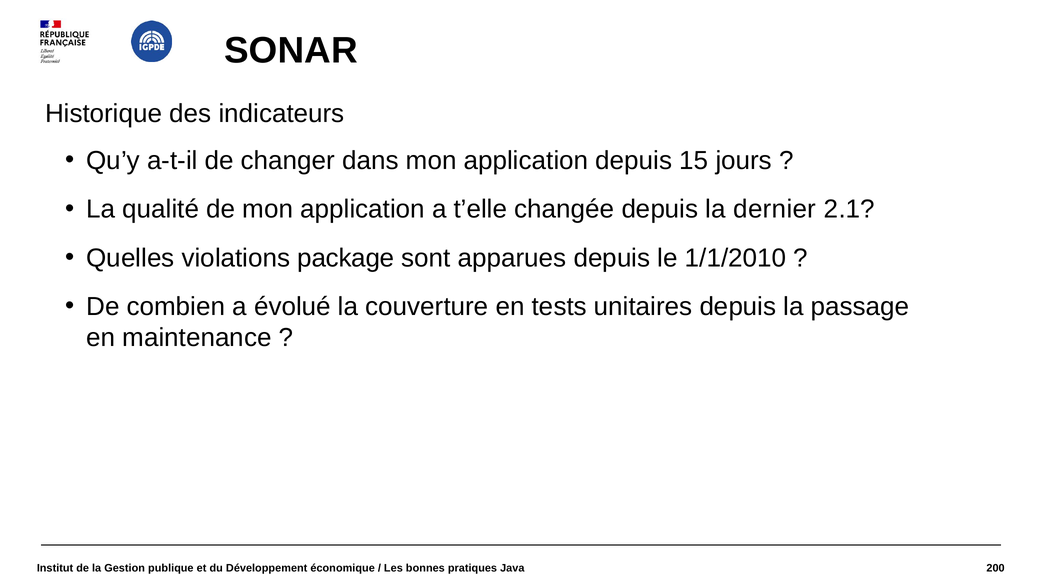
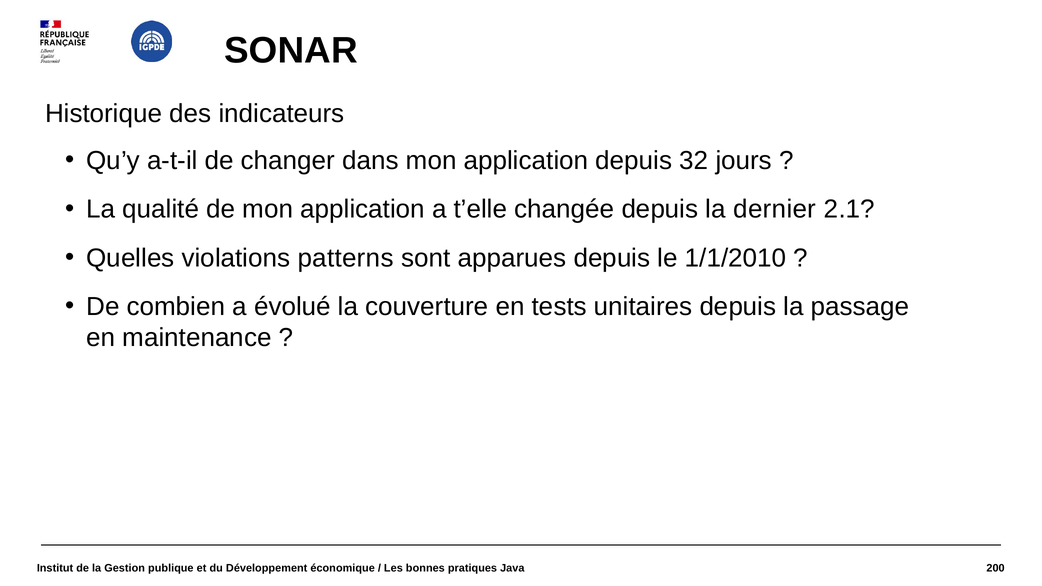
15: 15 -> 32
package: package -> patterns
